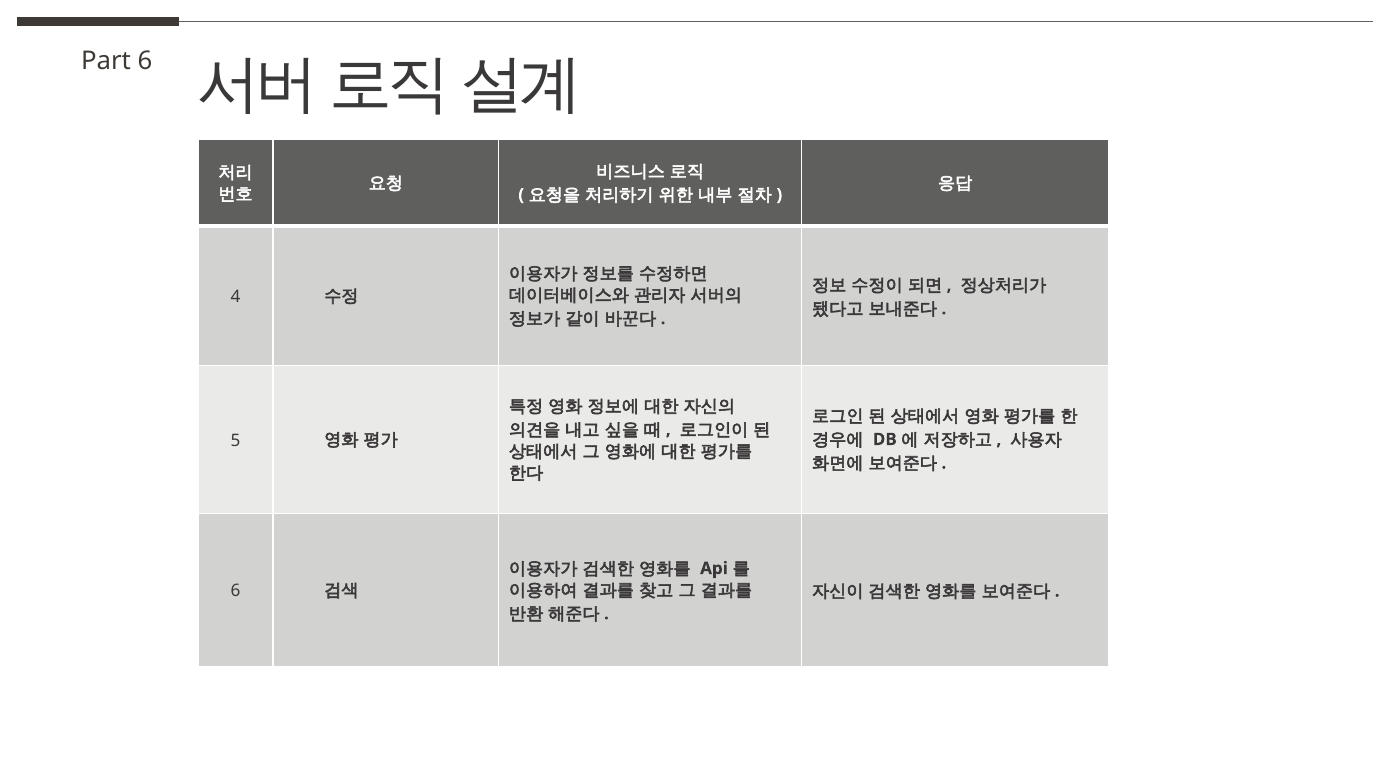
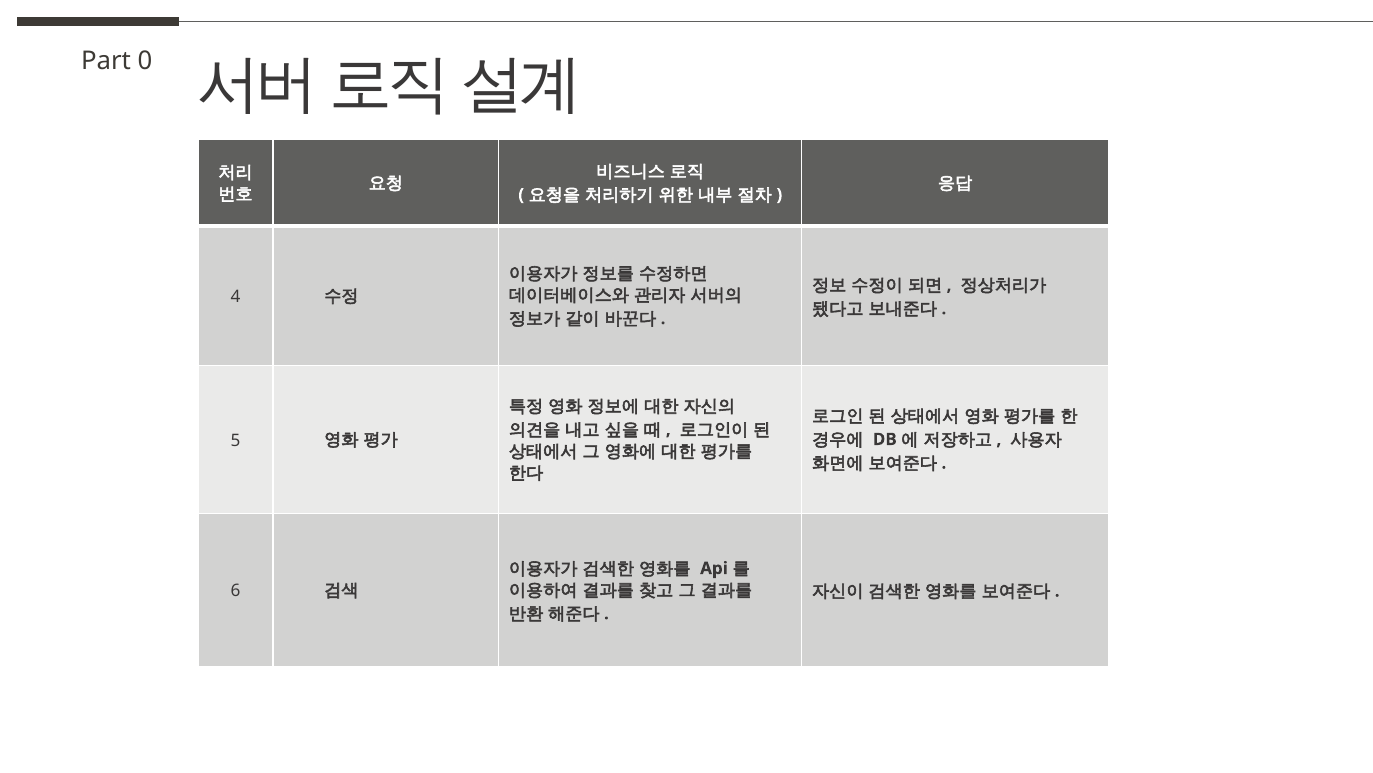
Part 6: 6 -> 0
